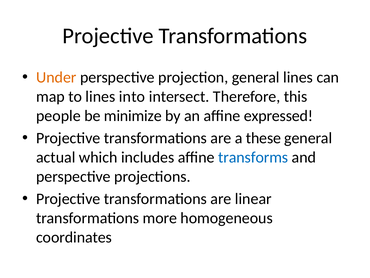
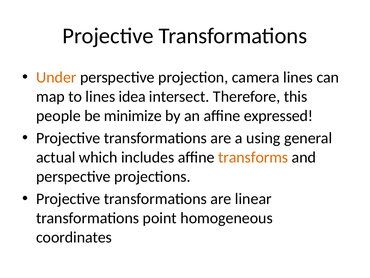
projection general: general -> camera
into: into -> idea
these: these -> using
transforms colour: blue -> orange
more: more -> point
